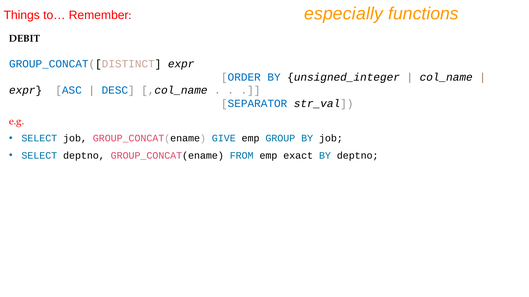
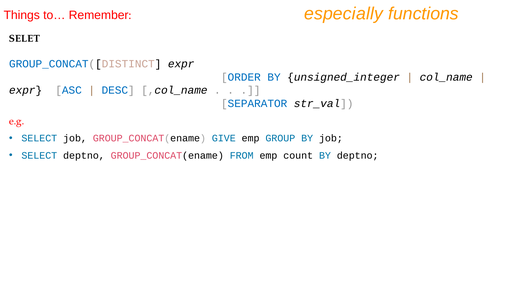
DEBIT: DEBIT -> SELET
exact: exact -> count
